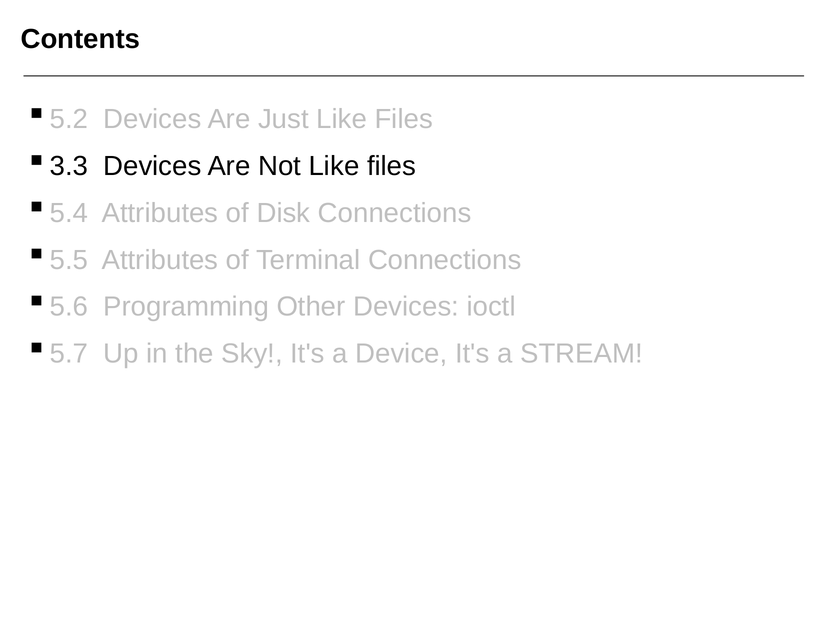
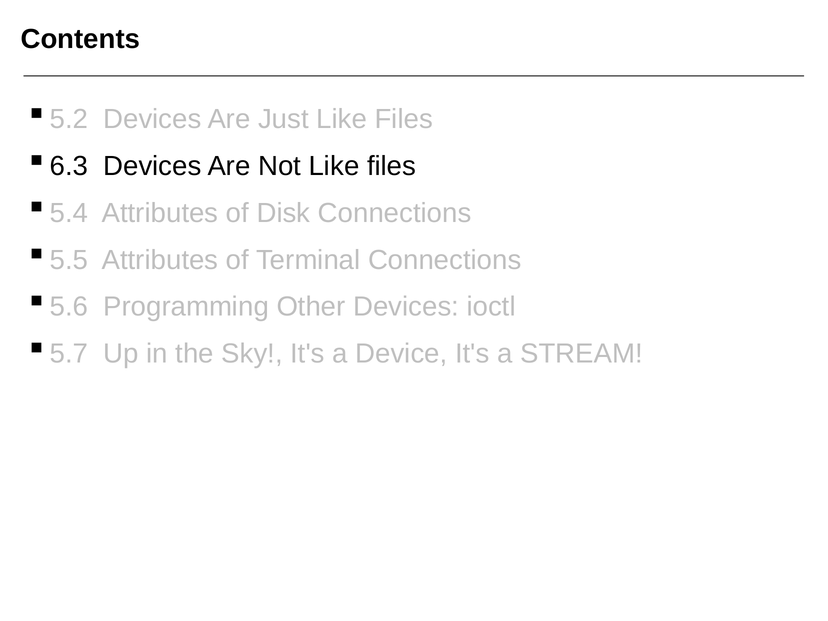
3.3: 3.3 -> 6.3
